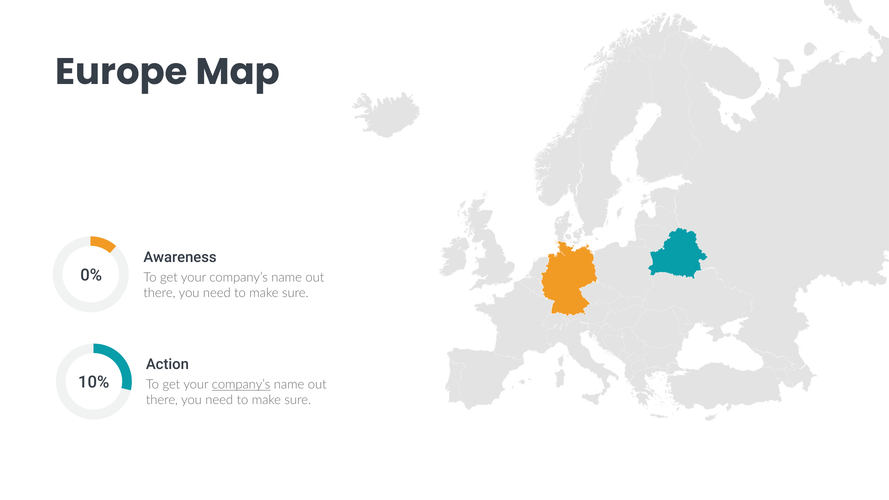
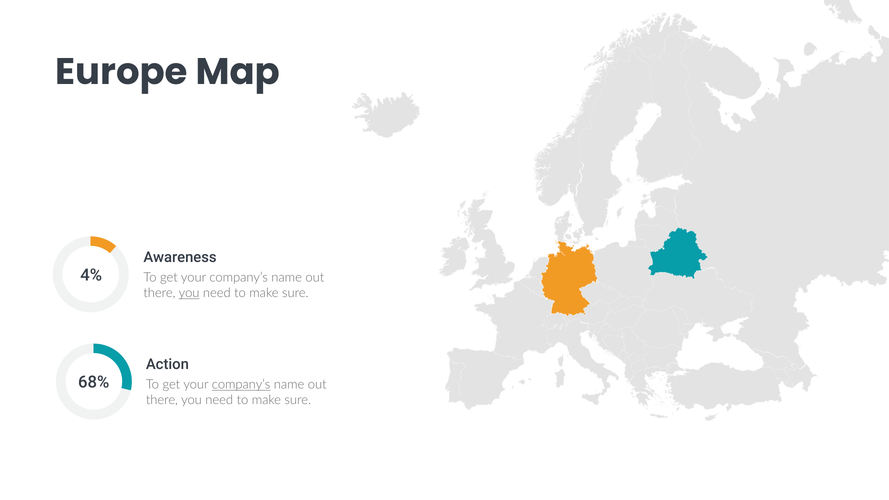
0%: 0% -> 4%
you at (189, 293) underline: none -> present
10%: 10% -> 68%
